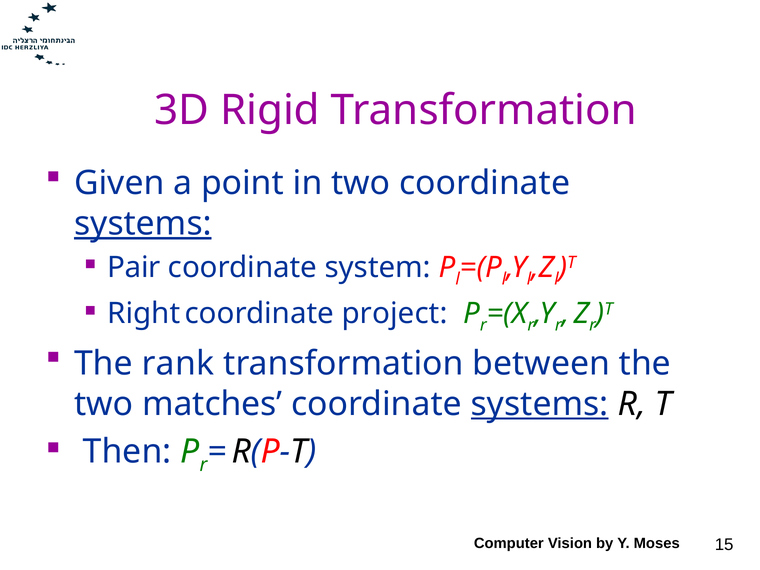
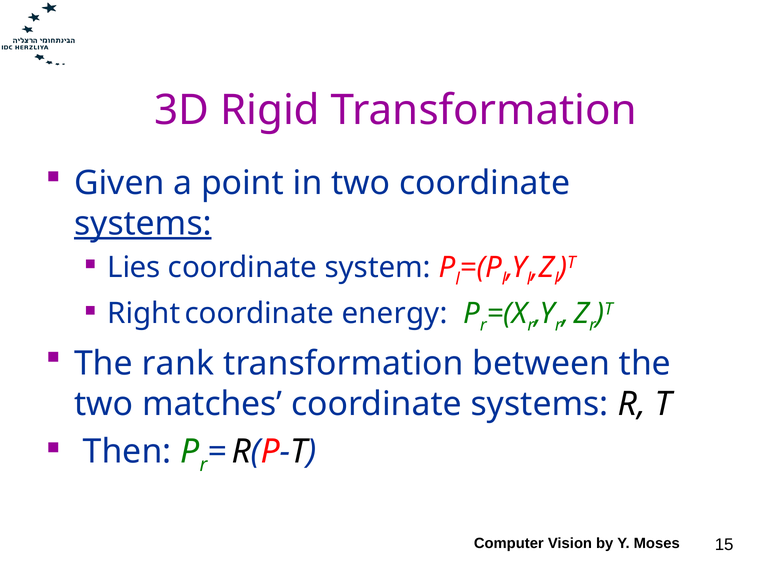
Pair: Pair -> Lies
project: project -> energy
systems at (540, 404) underline: present -> none
